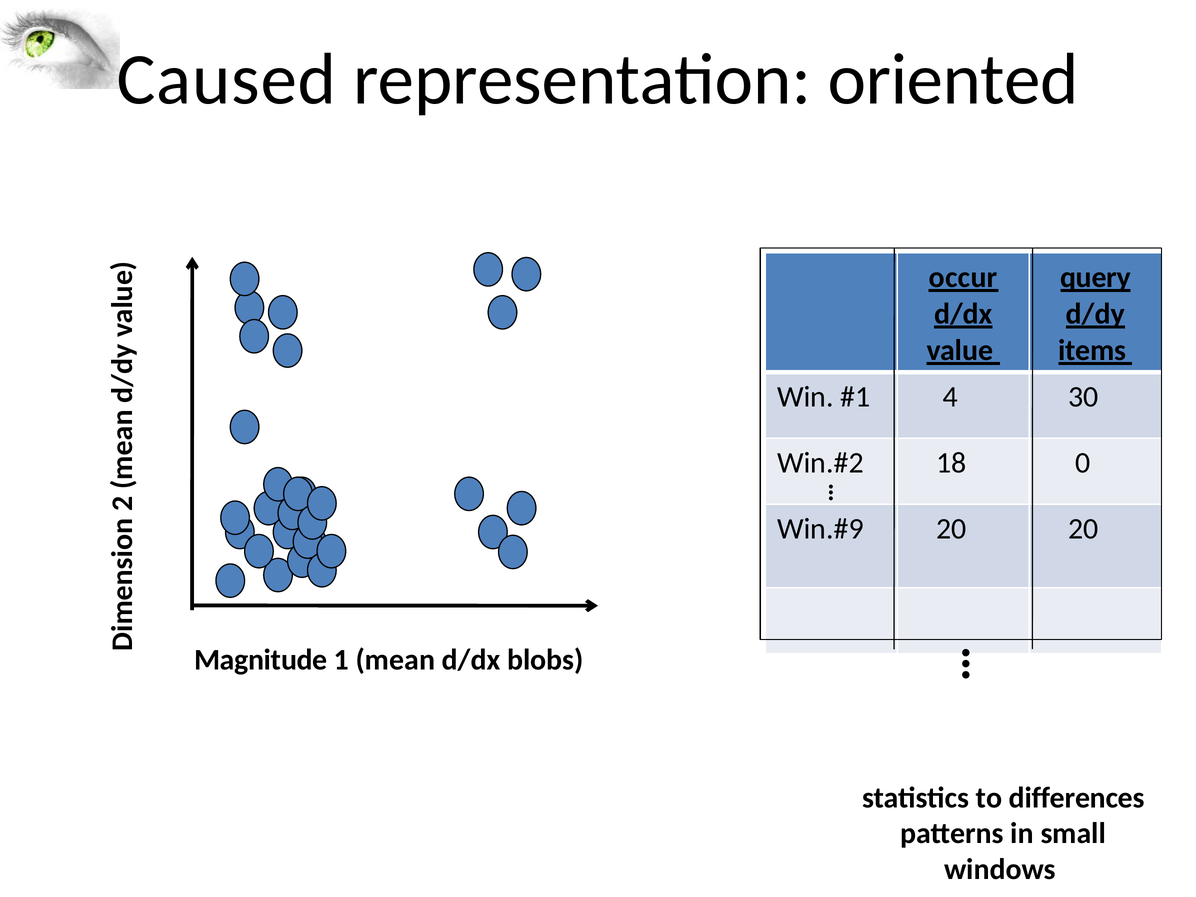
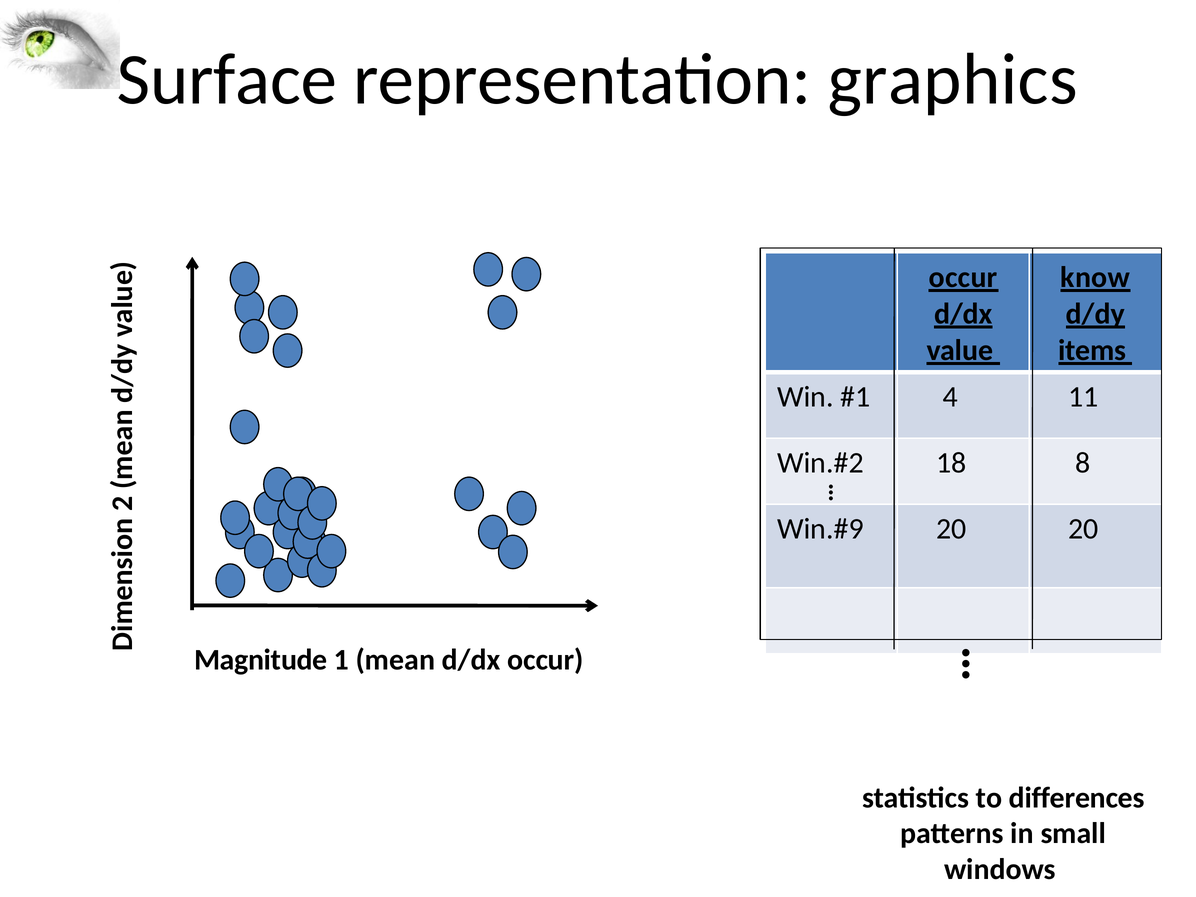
Caused: Caused -> Surface
oriented: oriented -> graphics
query: query -> know
30: 30 -> 11
0: 0 -> 8
d/dx blobs: blobs -> occur
